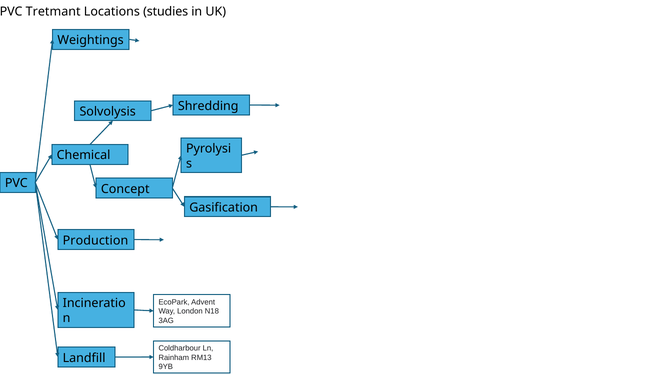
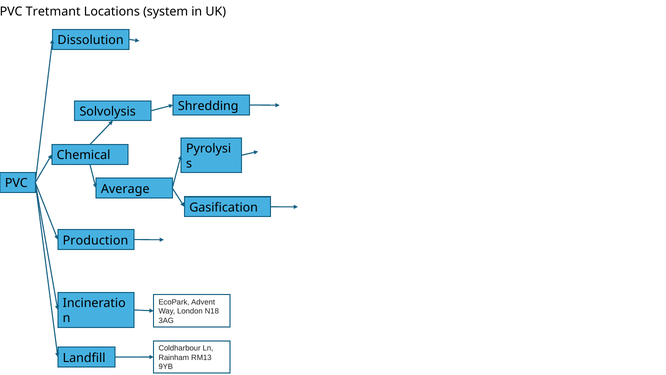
studies: studies -> system
Weightings: Weightings -> Dissolution
Concept: Concept -> Average
